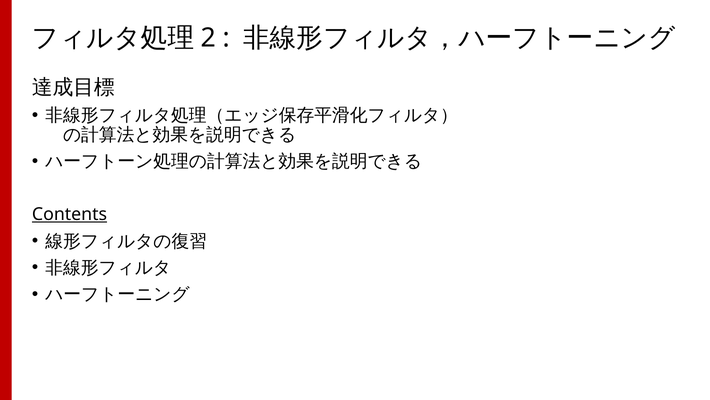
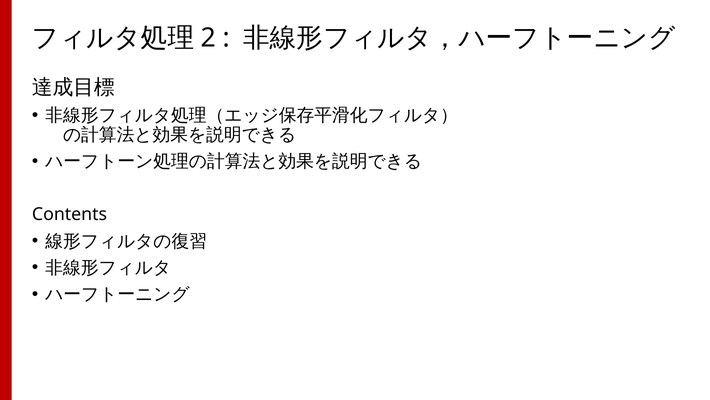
Contents underline: present -> none
